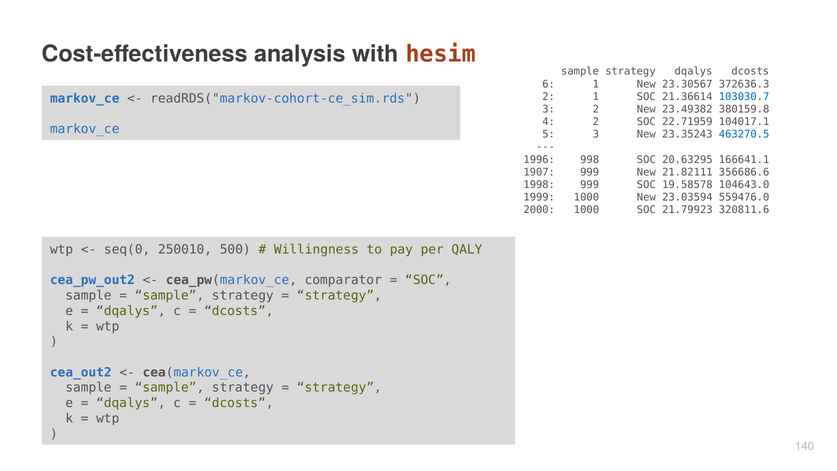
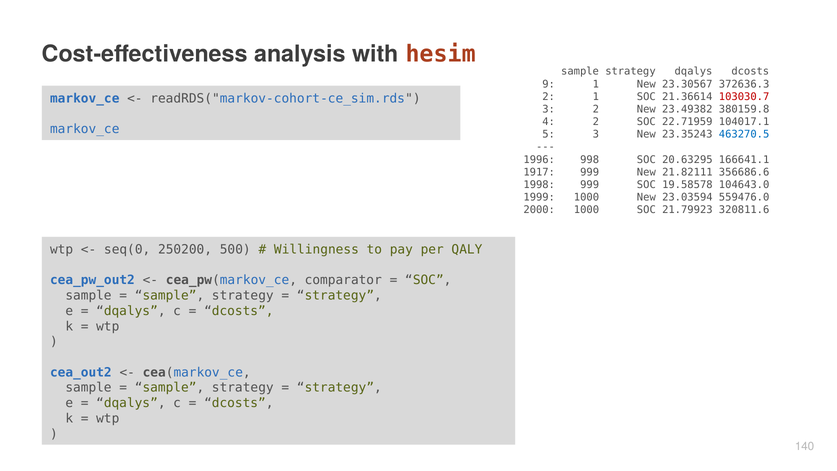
6: 6 -> 9
103030.7 colour: blue -> red
1907: 1907 -> 1917
250010: 250010 -> 250200
